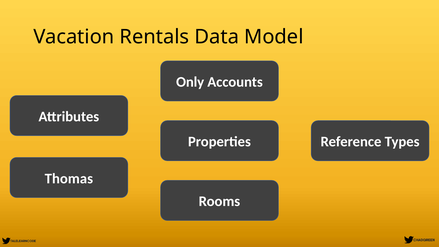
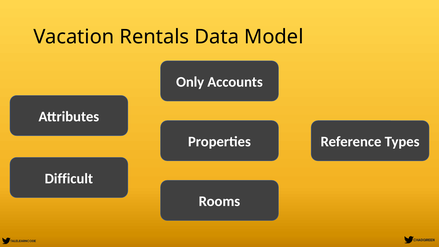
Thomas: Thomas -> Difficult
